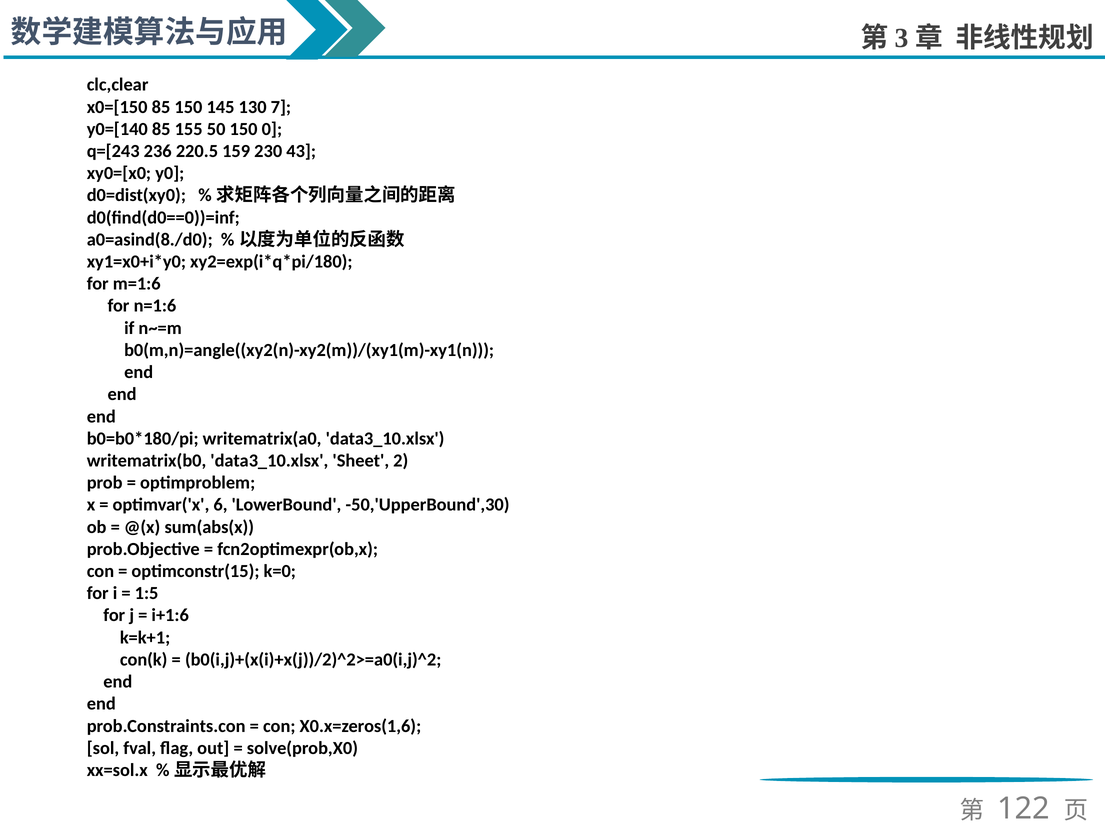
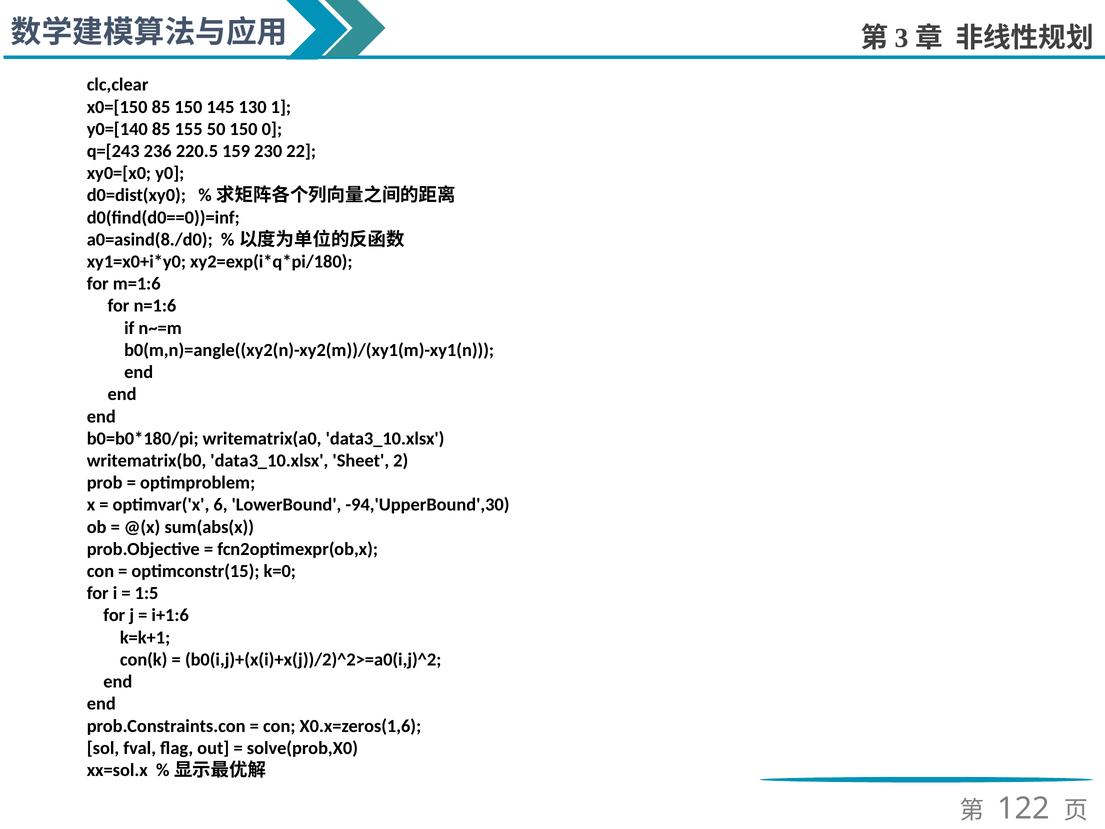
7: 7 -> 1
43: 43 -> 22
-50,'UpperBound',30: -50,'UpperBound',30 -> -94,'UpperBound',30
